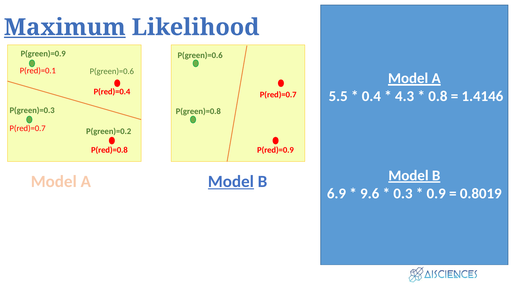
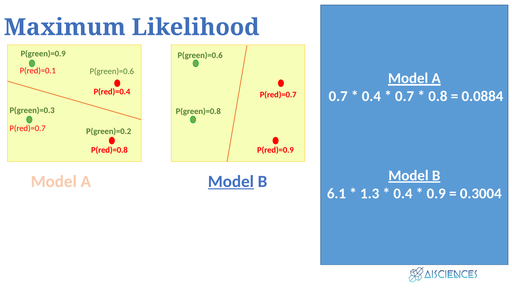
Maximum underline: present -> none
5.5 at (338, 96): 5.5 -> 0.7
4.3 at (405, 96): 4.3 -> 0.7
1.4146: 1.4146 -> 0.0884
6.9: 6.9 -> 6.1
9.6: 9.6 -> 1.3
0.3 at (403, 194): 0.3 -> 0.4
0.8019: 0.8019 -> 0.3004
